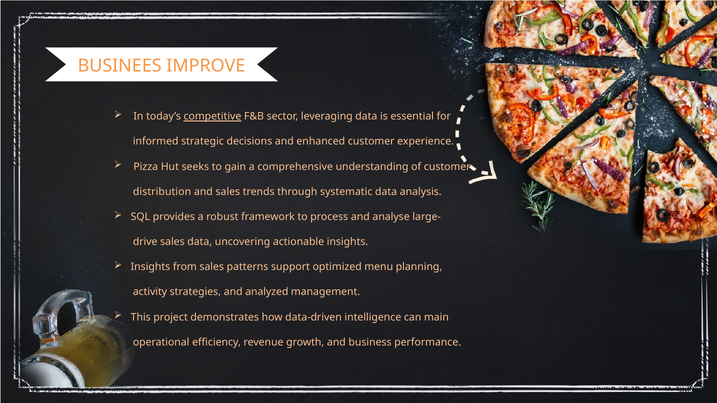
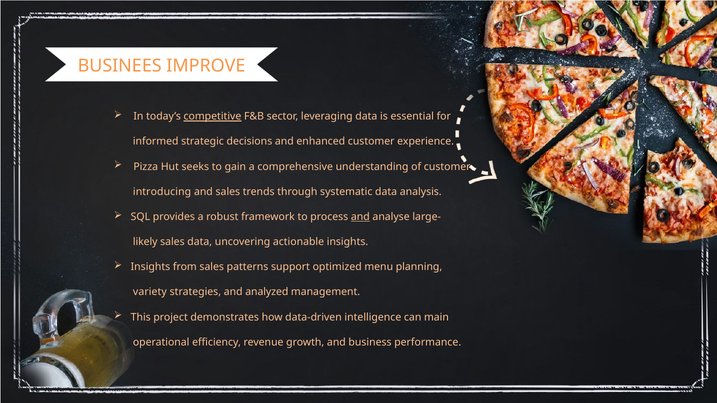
distribution: distribution -> introducing
and at (360, 217) underline: none -> present
drive: drive -> likely
activity: activity -> variety
